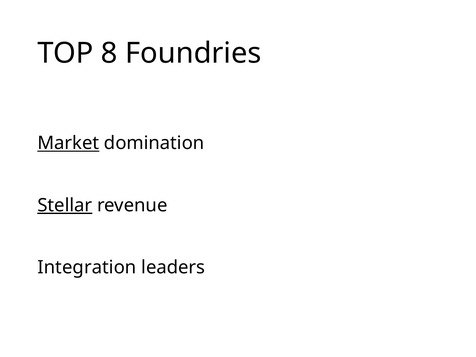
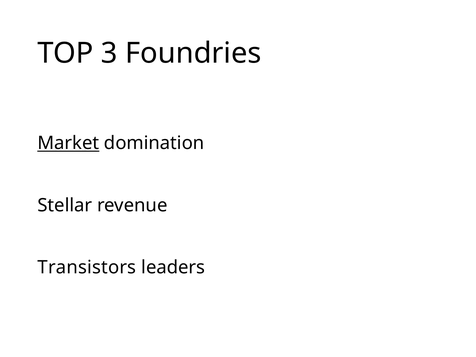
8: 8 -> 3
Stellar underline: present -> none
Integration: Integration -> Transistors
